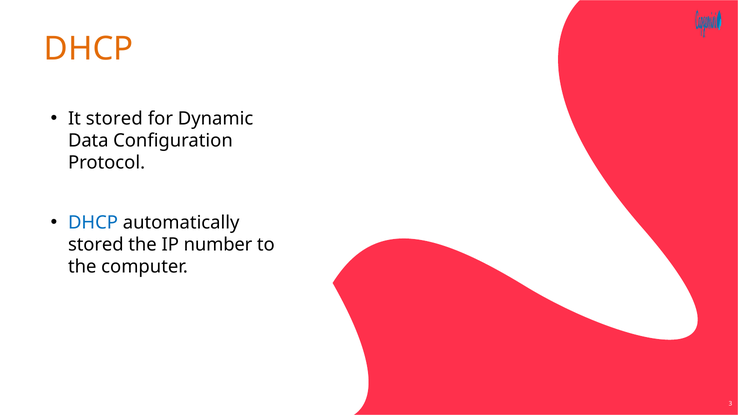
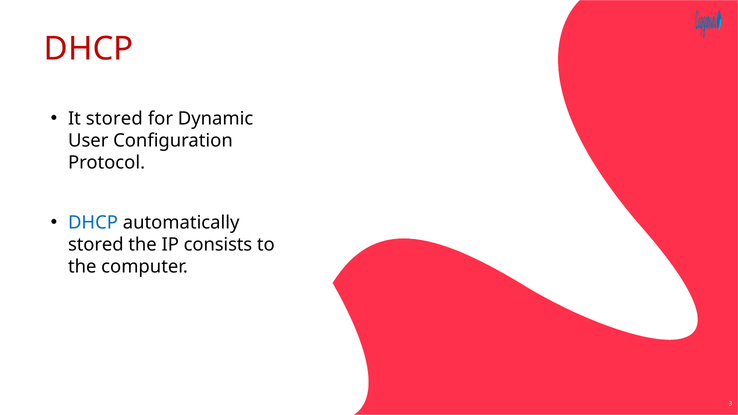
DHCP at (89, 49) colour: orange -> red
Data: Data -> User
number: number -> consists
